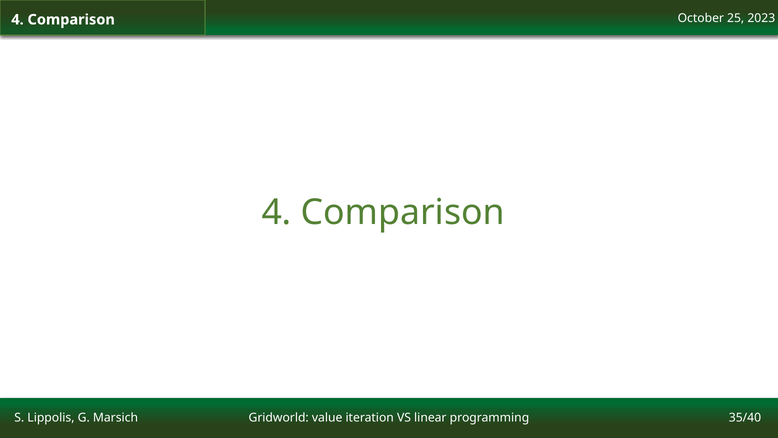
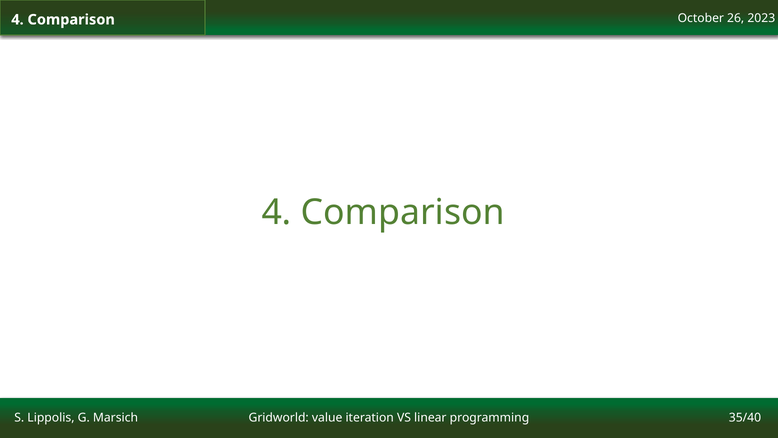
25: 25 -> 26
